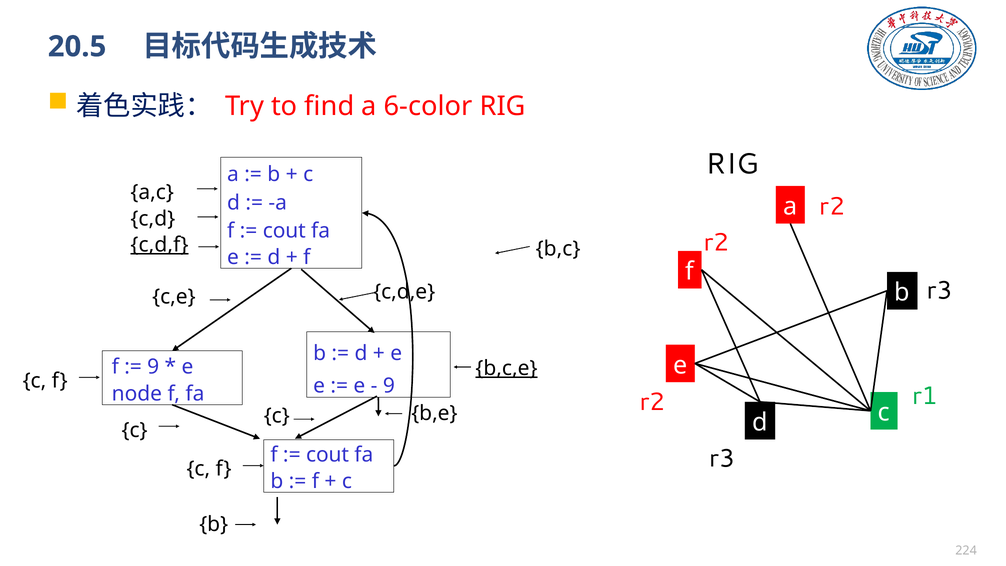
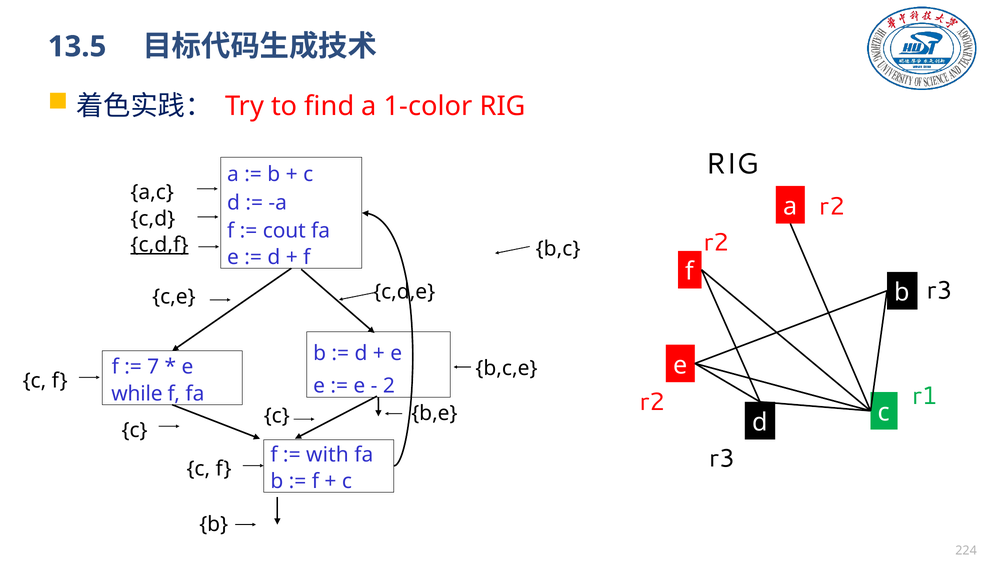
20.5: 20.5 -> 13.5
6-color: 6-color -> 1-color
9 at (153, 367): 9 -> 7
b,c,e underline: present -> none
9 at (389, 386): 9 -> 2
node: node -> while
cout at (328, 455): cout -> with
